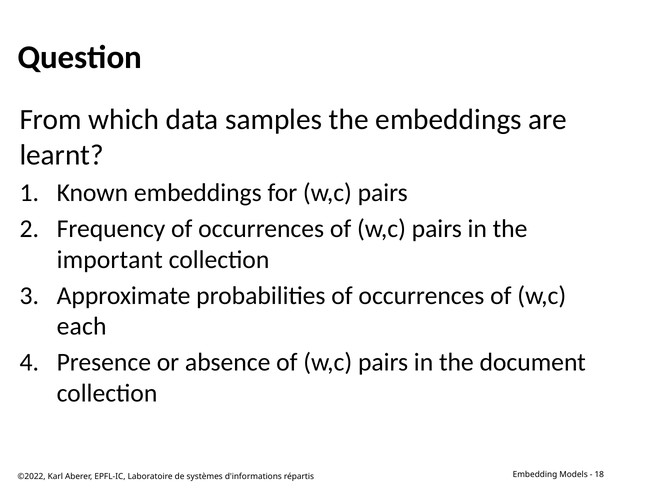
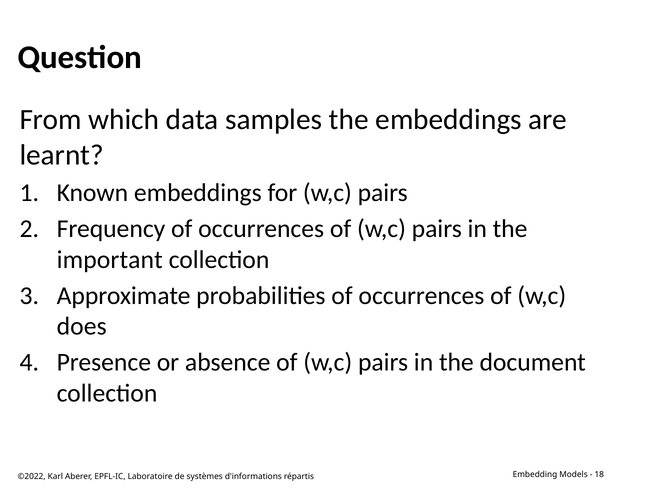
each: each -> does
